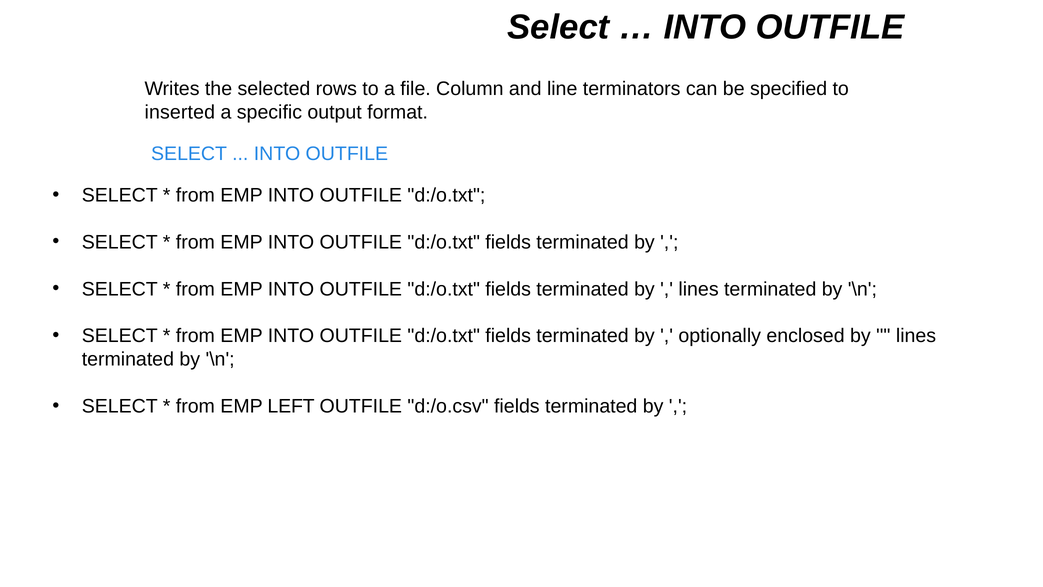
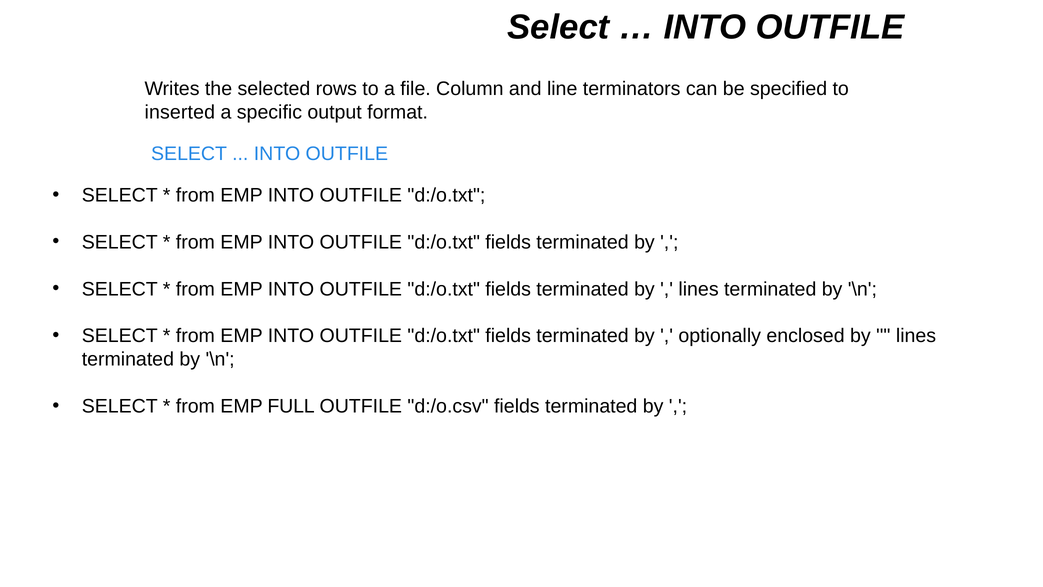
LEFT: LEFT -> FULL
